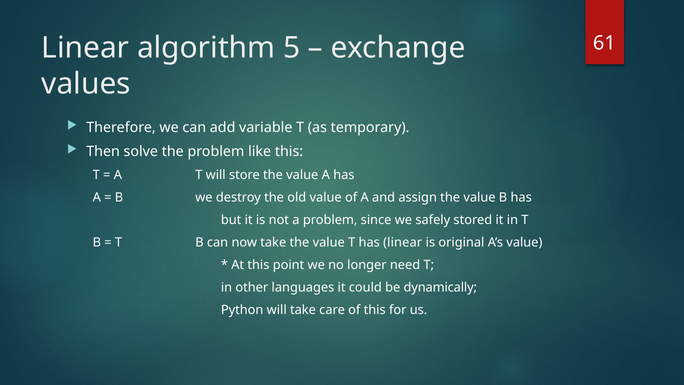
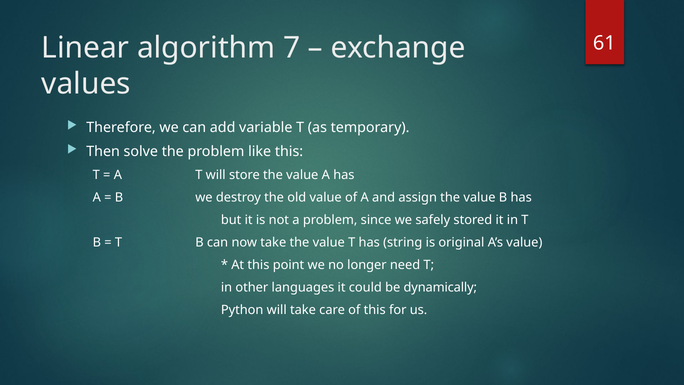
5: 5 -> 7
has linear: linear -> string
